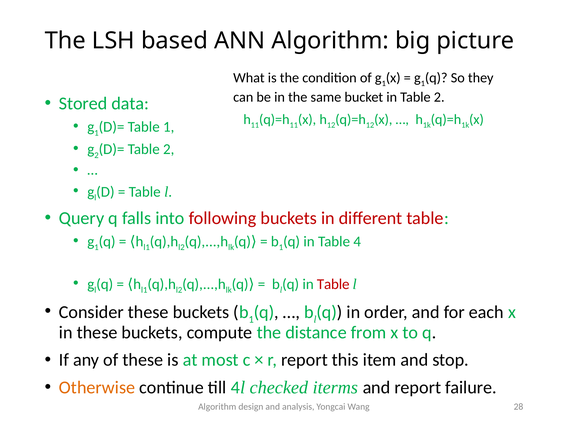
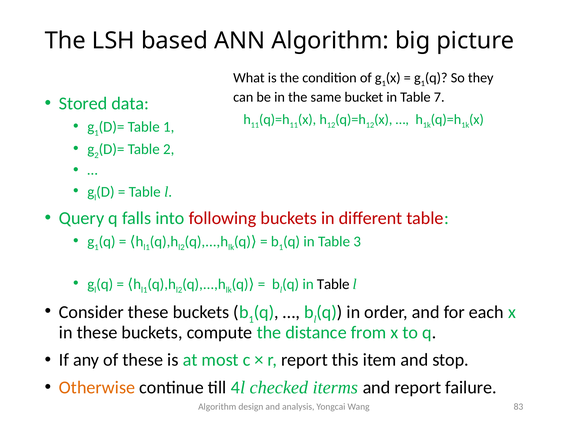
in Table 2: 2 -> 7
4: 4 -> 3
Table at (333, 284) colour: red -> black
28: 28 -> 83
